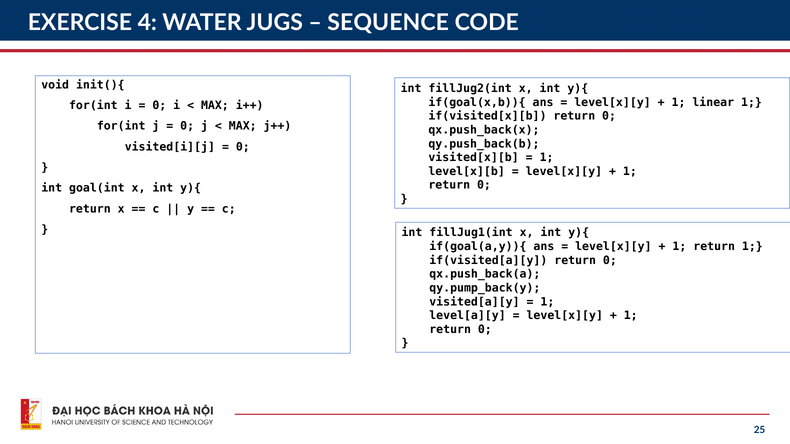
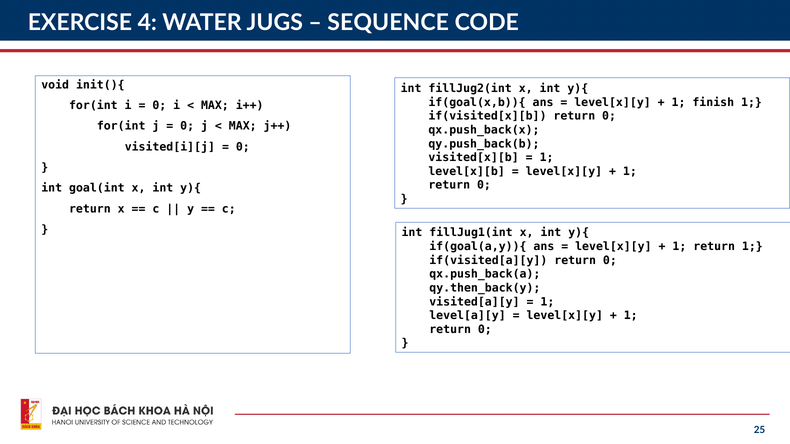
linear: linear -> finish
qy.pump_back(y: qy.pump_back(y -> qy.then_back(y
